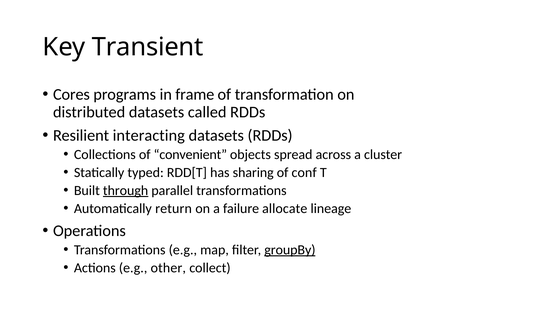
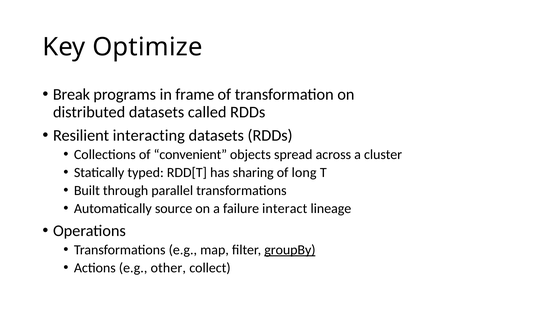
Transient: Transient -> Optimize
Cores: Cores -> Break
conf: conf -> long
through underline: present -> none
return: return -> source
allocate: allocate -> interact
